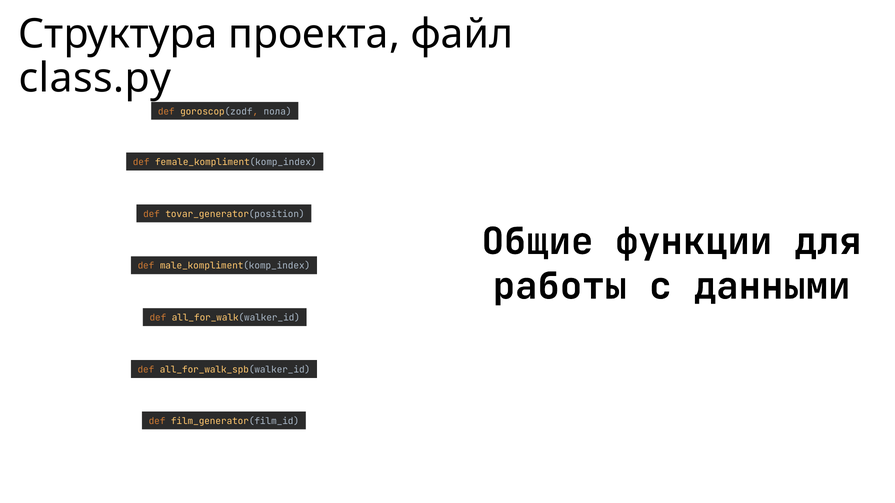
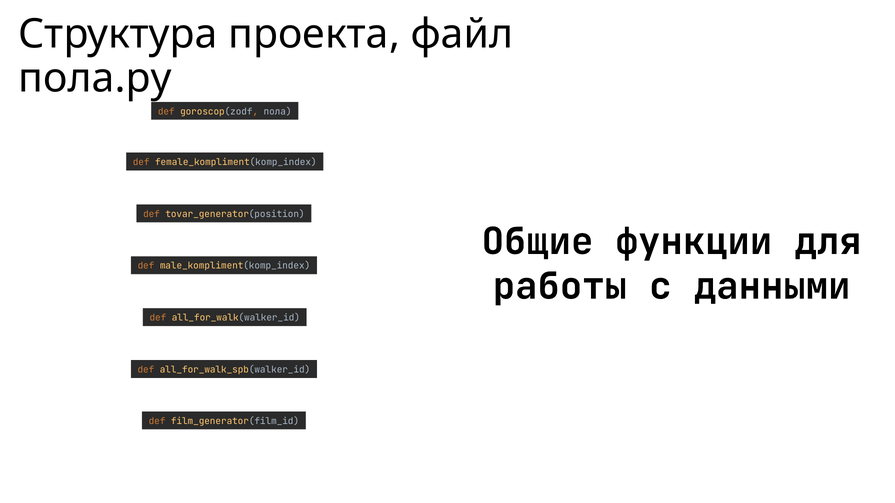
class.py: class.py -> пола.py
